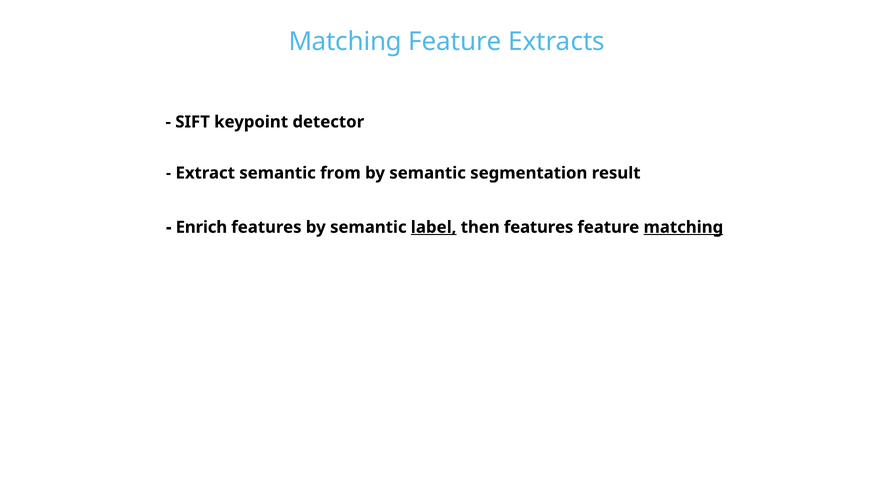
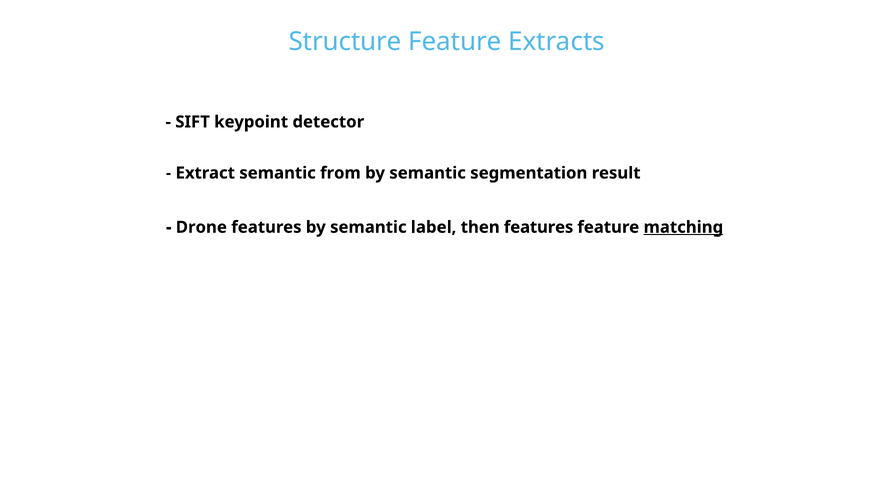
Matching at (345, 42): Matching -> Structure
Enrich: Enrich -> Drone
label underline: present -> none
